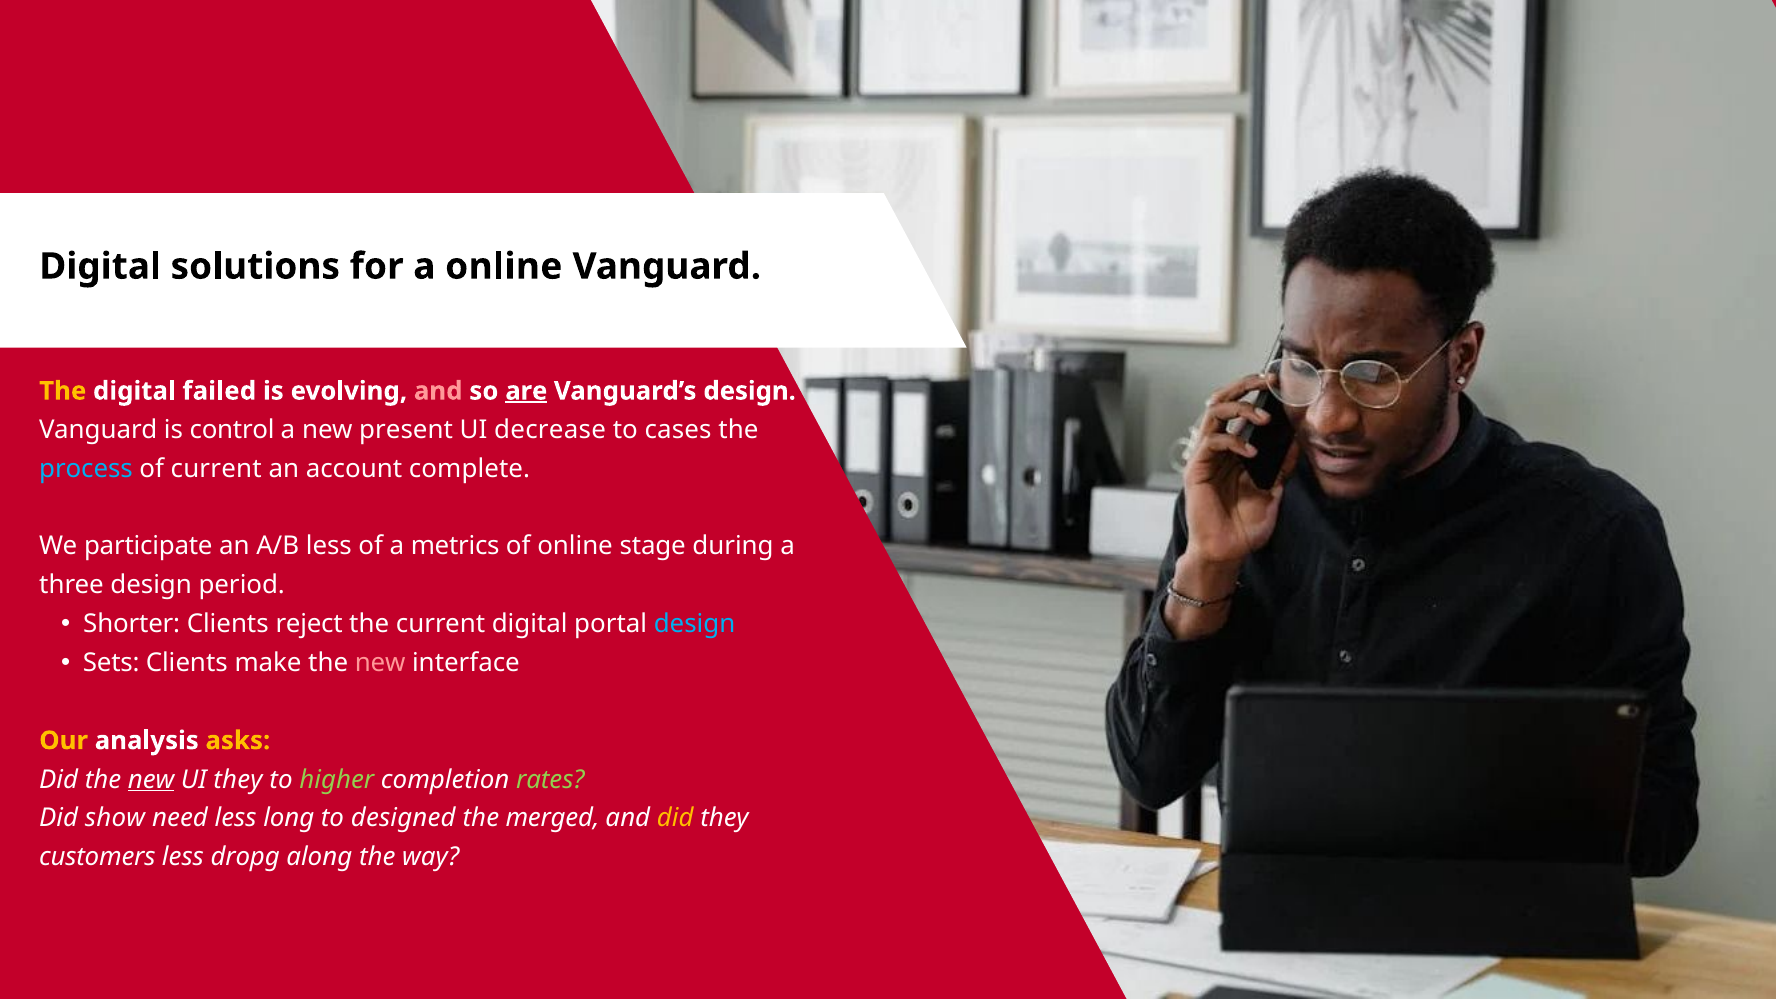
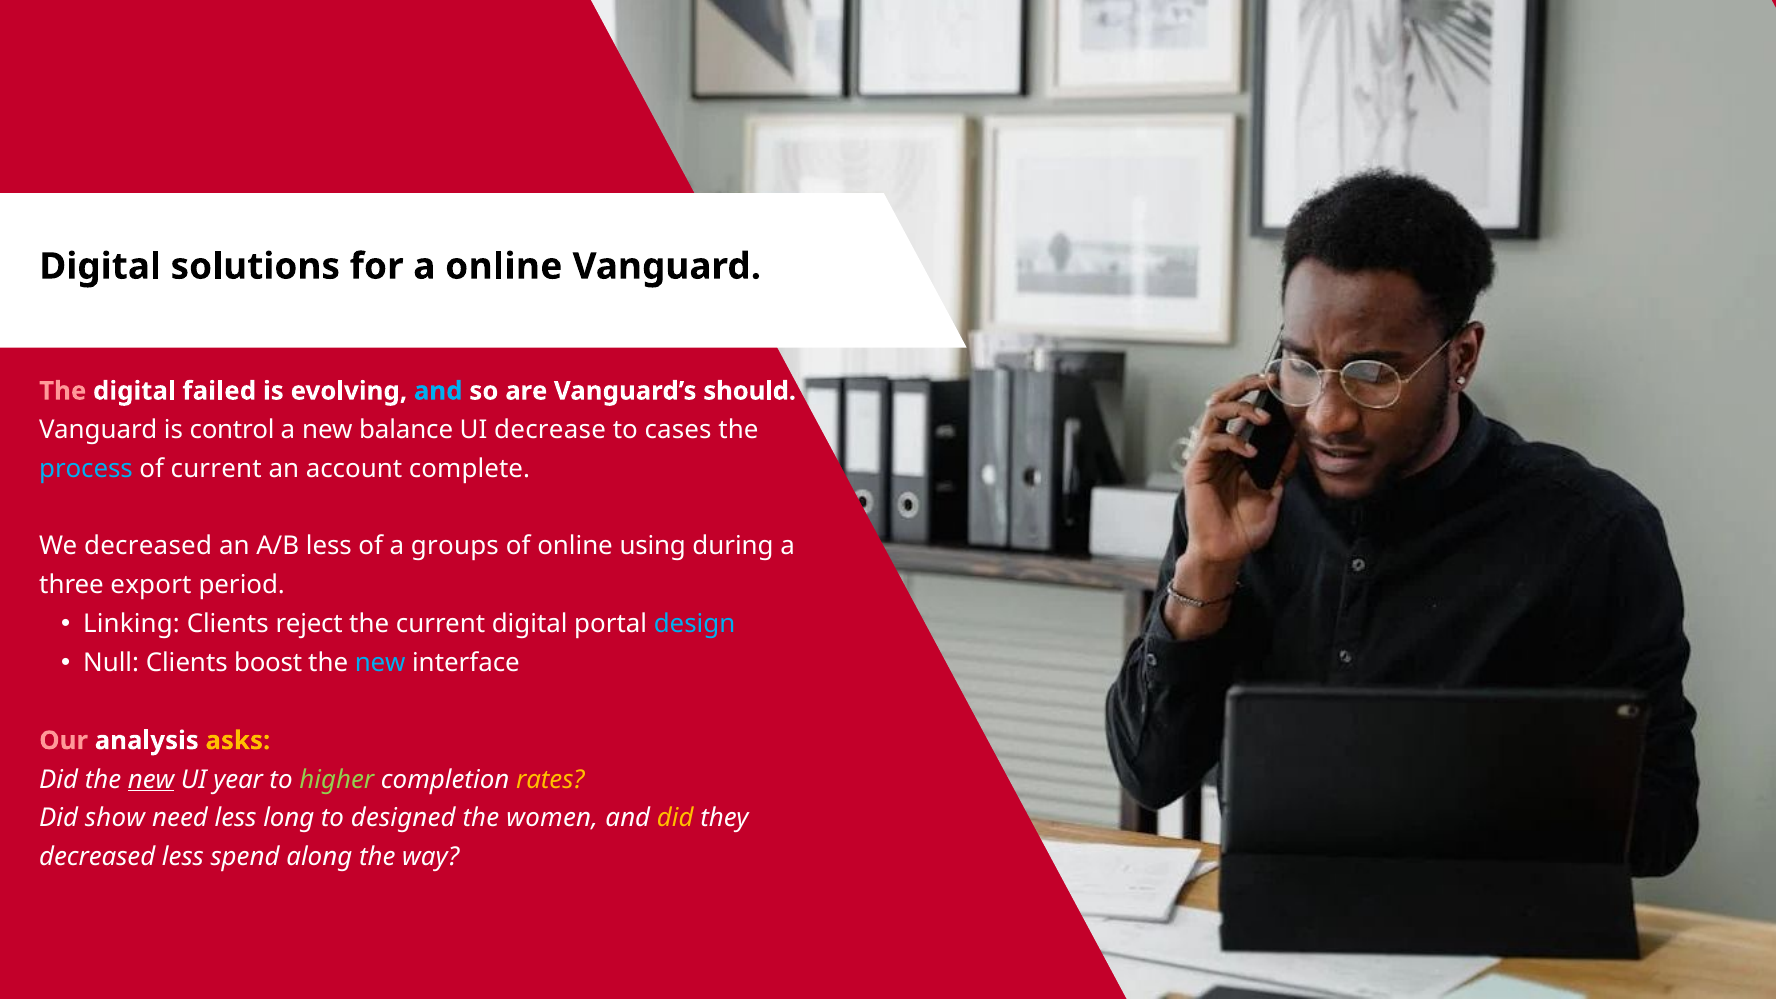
The at (63, 391) colour: yellow -> pink
and at (438, 391) colour: pink -> light blue
are underline: present -> none
Vanguard’s design: design -> should
present: present -> balance
We participate: participate -> decreased
metrics: metrics -> groups
stage: stage -> using
three design: design -> export
Shorter: Shorter -> Linking
Sets: Sets -> Null
make: make -> boost
new at (380, 663) colour: pink -> light blue
Our colour: yellow -> pink
UI they: they -> year
rates colour: light green -> yellow
merged: merged -> women
customers at (97, 857): customers -> decreased
dropg: dropg -> spend
